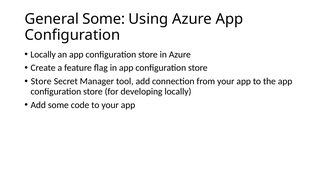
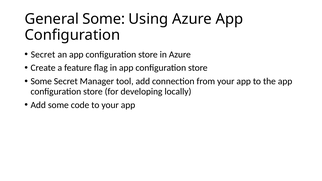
Locally at (43, 54): Locally -> Secret
Store at (41, 81): Store -> Some
